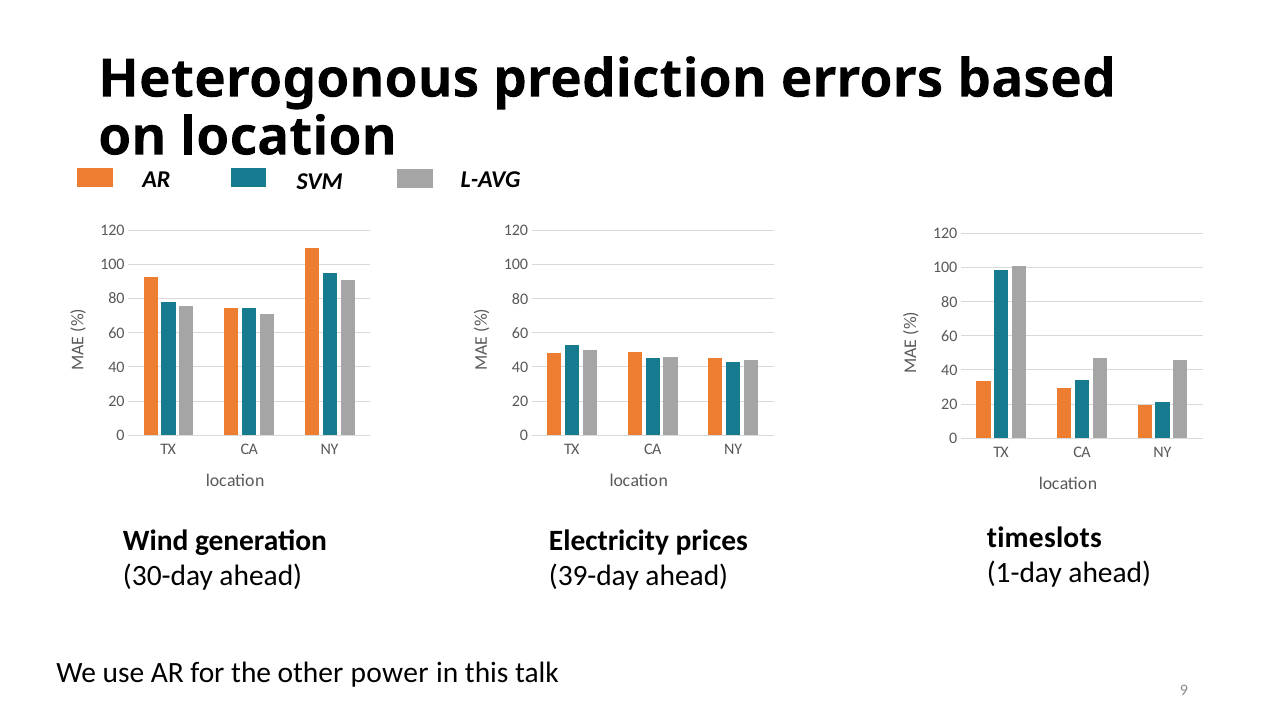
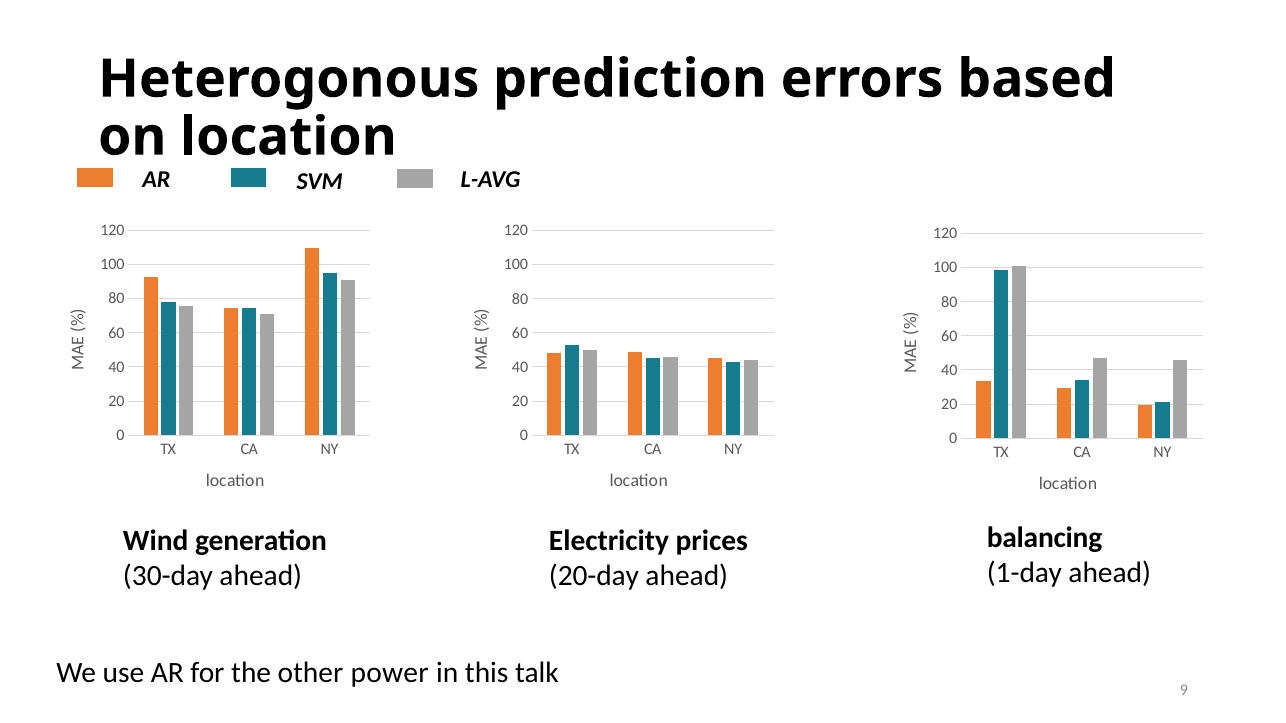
timeslots: timeslots -> balancing
39-day: 39-day -> 20-day
